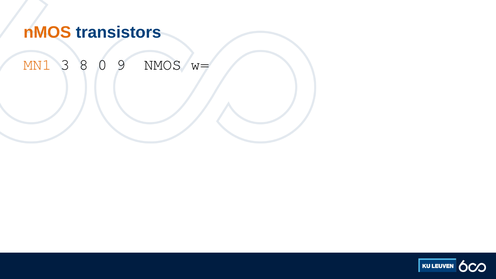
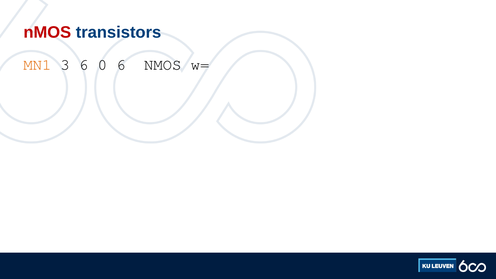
nMOS at (47, 32) colour: orange -> red
3 8: 8 -> 6
0 9: 9 -> 6
